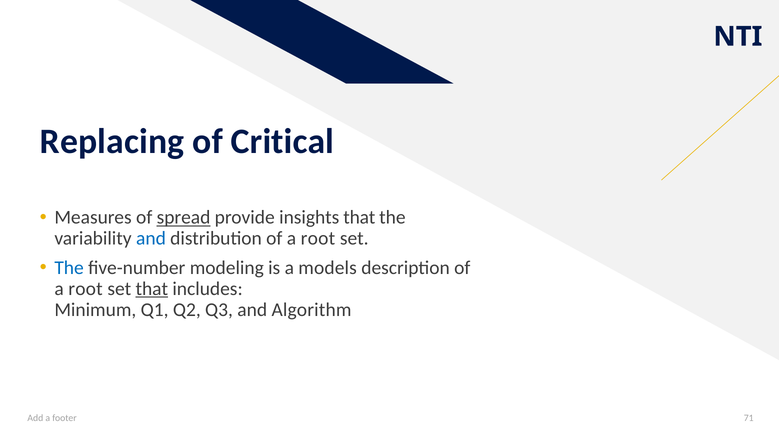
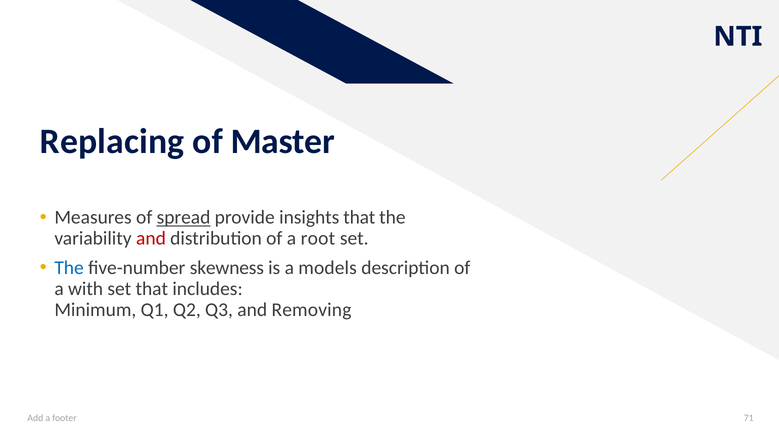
Critical: Critical -> Master
and at (151, 239) colour: blue -> red
modeling: modeling -> skewness
root at (85, 289): root -> with
that at (152, 289) underline: present -> none
Algorithm: Algorithm -> Removing
